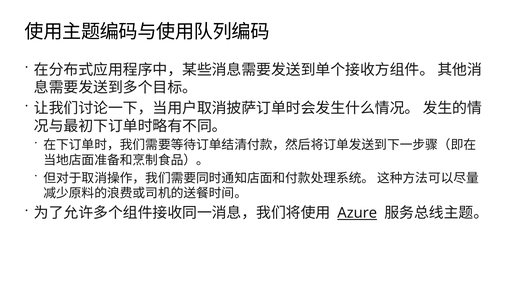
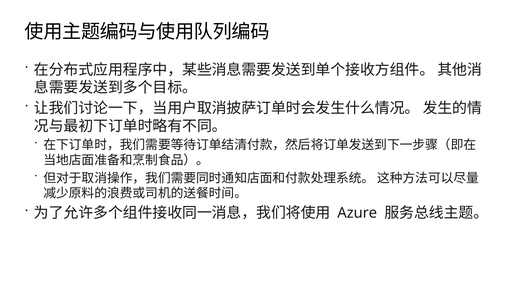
Azure underline: present -> none
